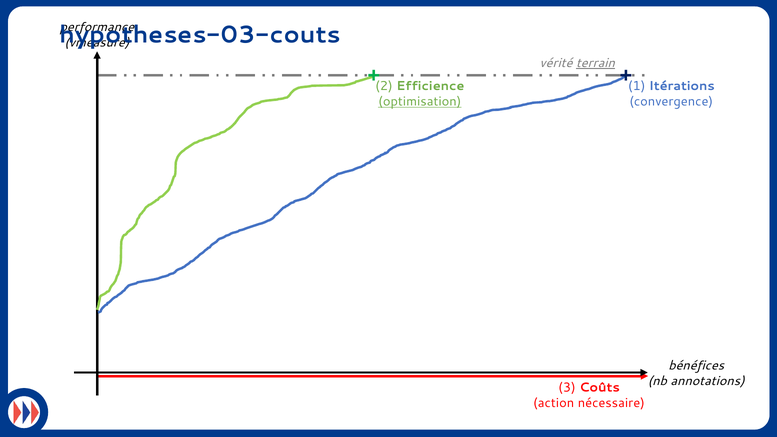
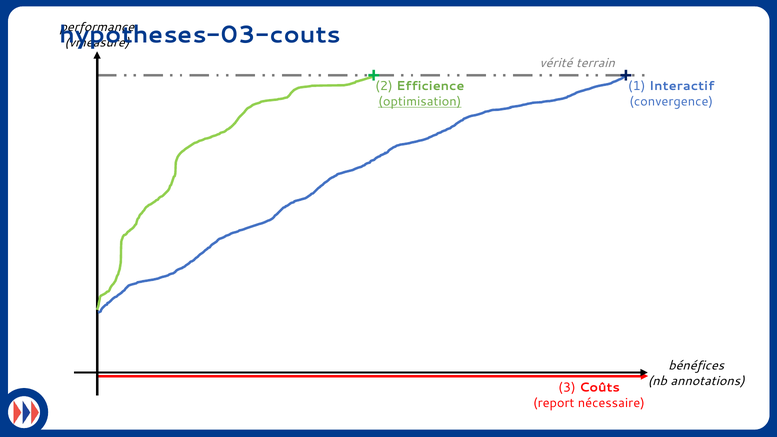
terrain underline: present -> none
Itérations: Itérations -> Interactif
action: action -> report
